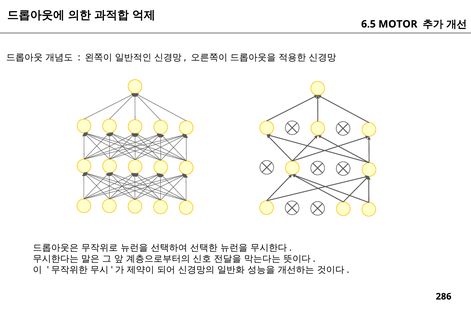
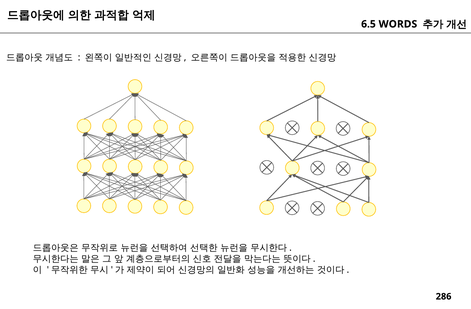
MOTOR: MOTOR -> WORDS
